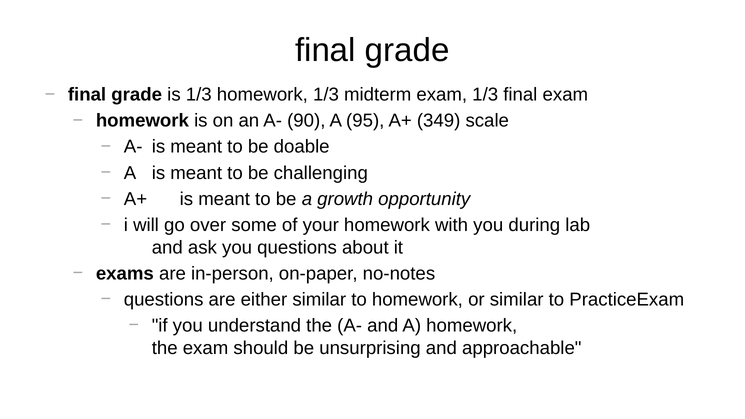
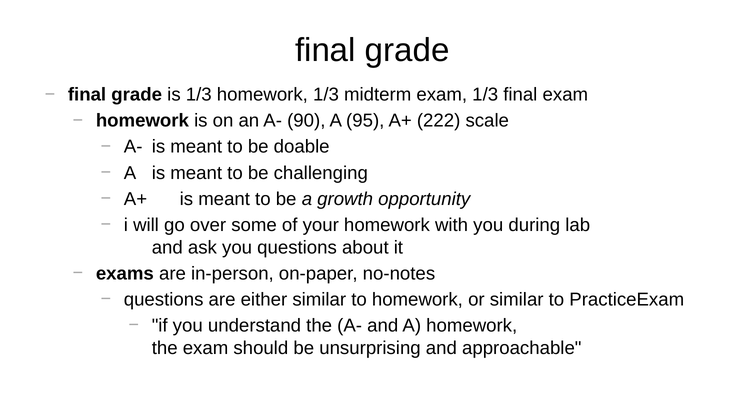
349: 349 -> 222
